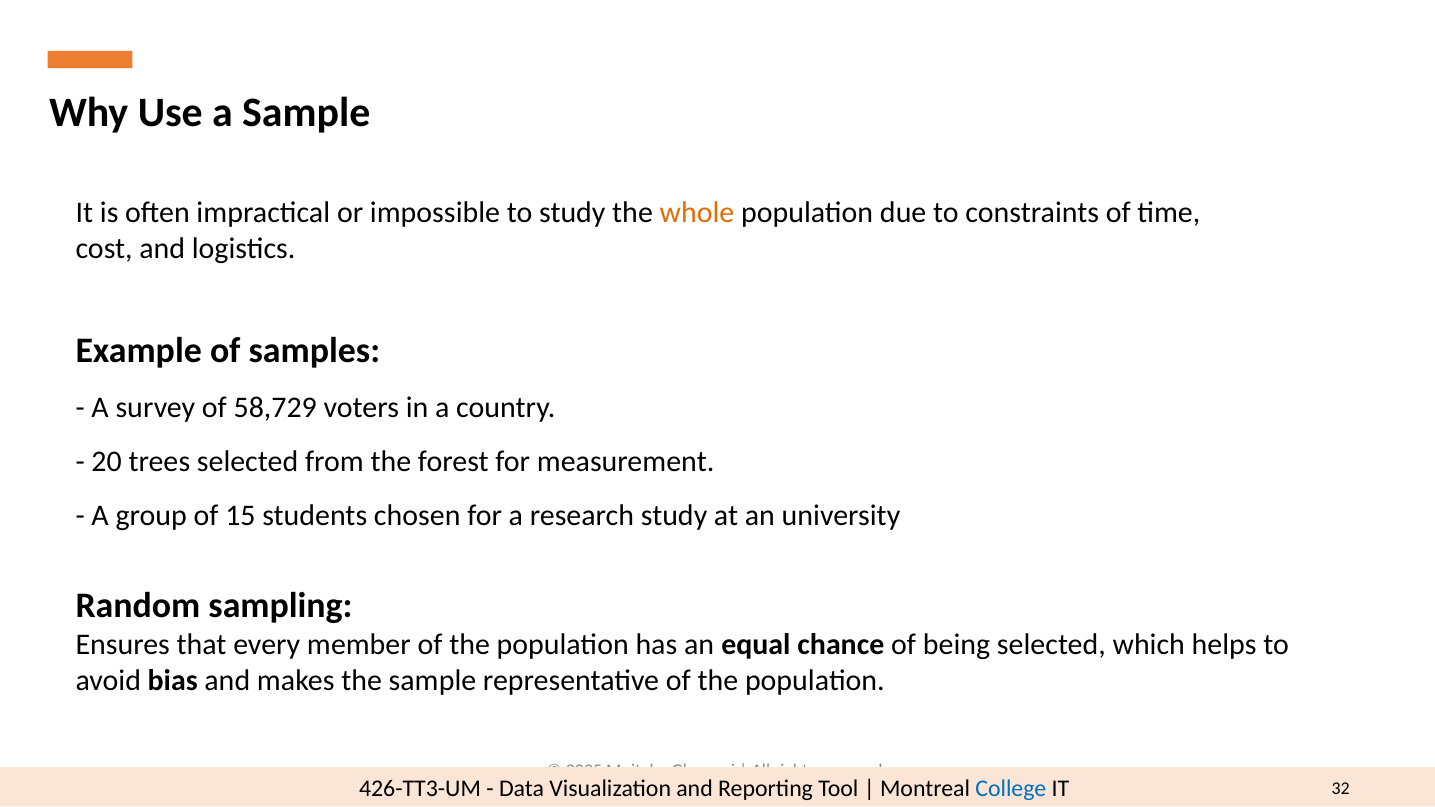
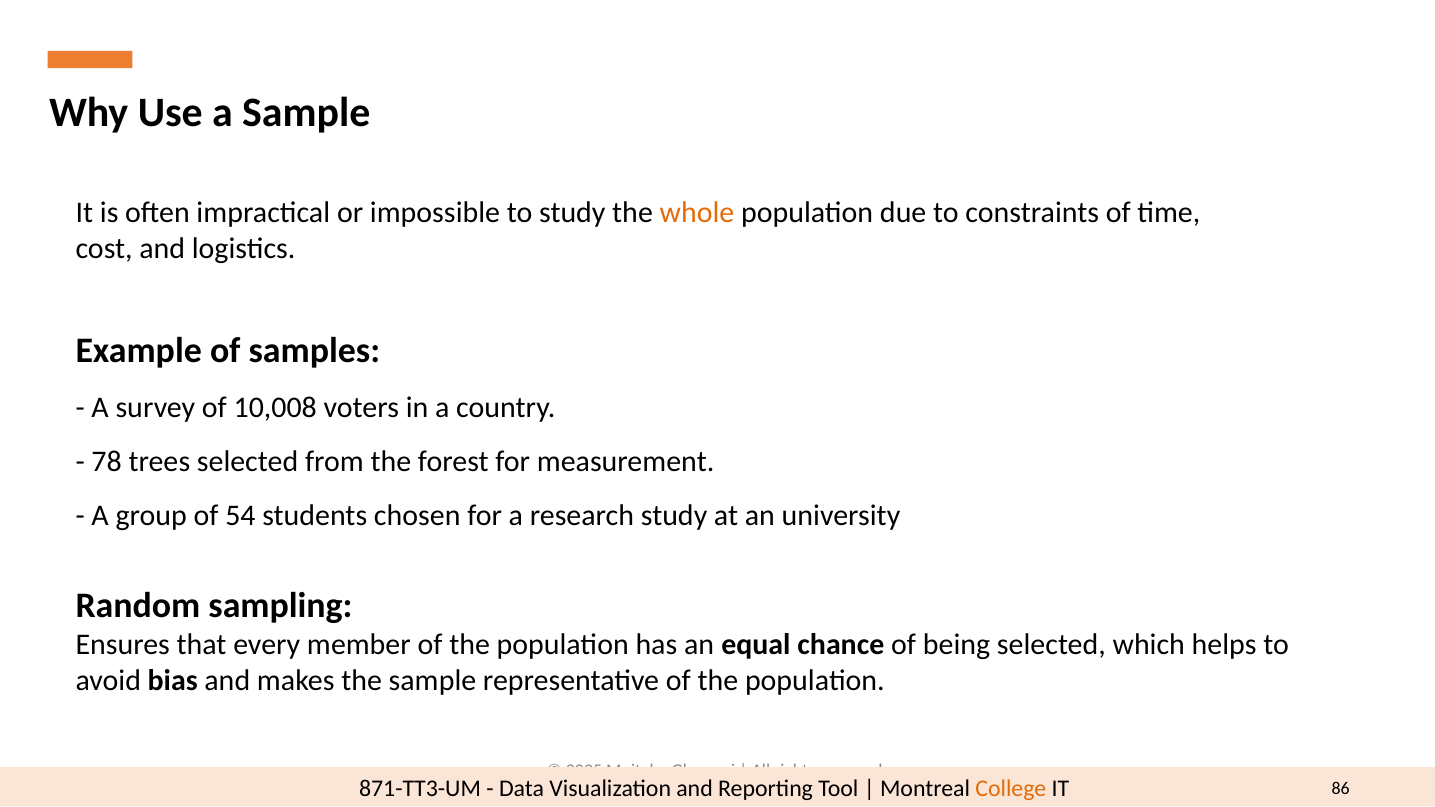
58,729: 58,729 -> 10,008
20: 20 -> 78
15: 15 -> 54
426-TT3-UM: 426-TT3-UM -> 871-TT3-UM
College colour: blue -> orange
32: 32 -> 86
